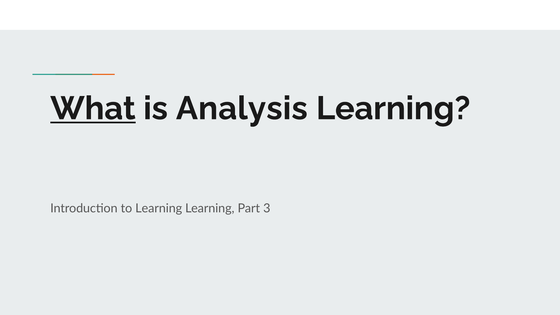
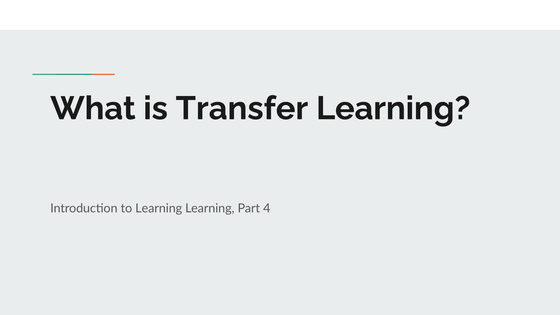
What underline: present -> none
Analysis: Analysis -> Transfer
3: 3 -> 4
